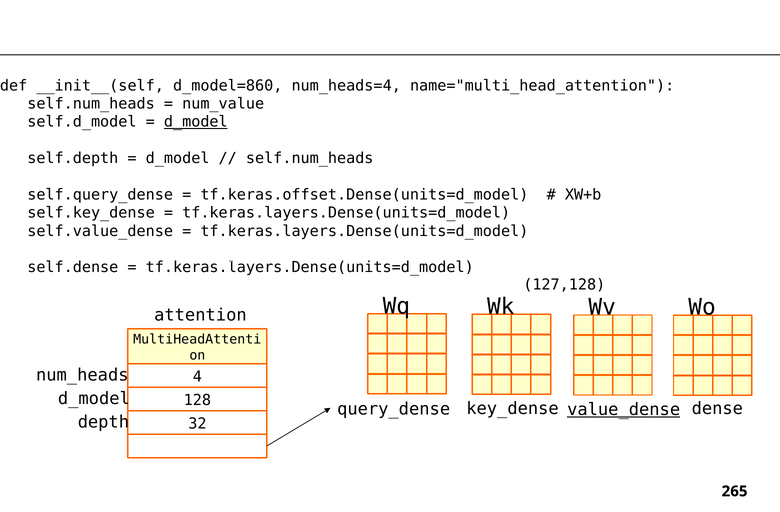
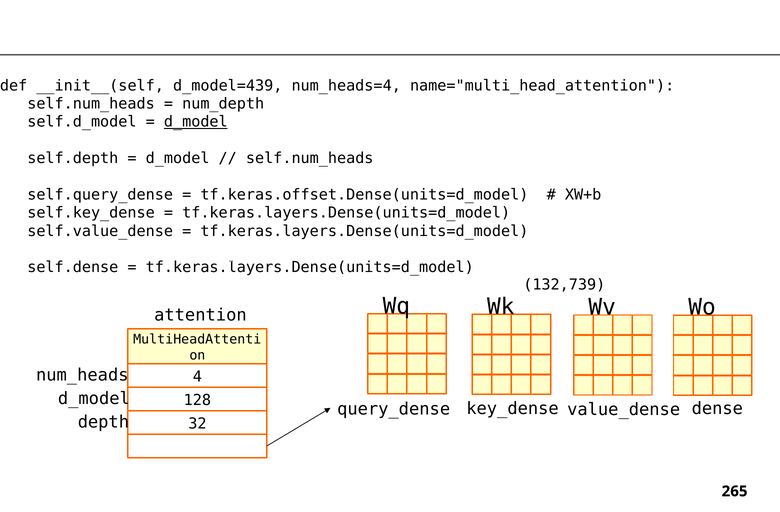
d_model=860: d_model=860 -> d_model=439
num_value: num_value -> num_depth
127,128: 127,128 -> 132,739
value_dense underline: present -> none
